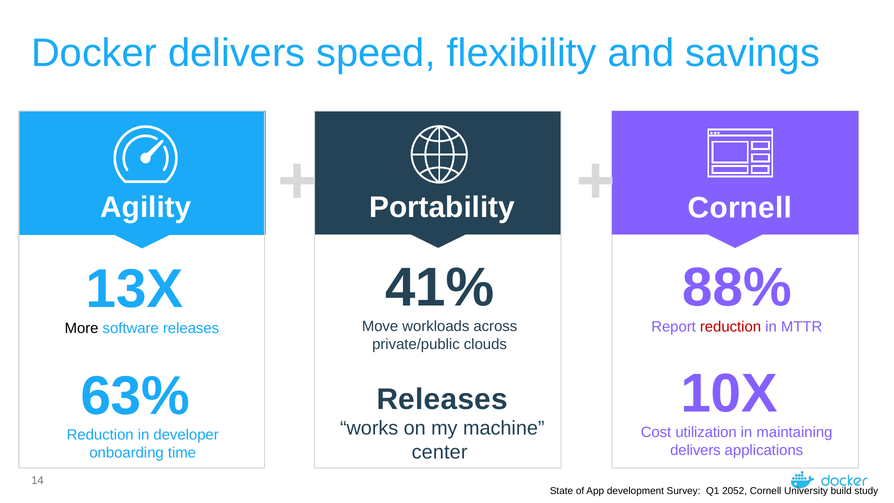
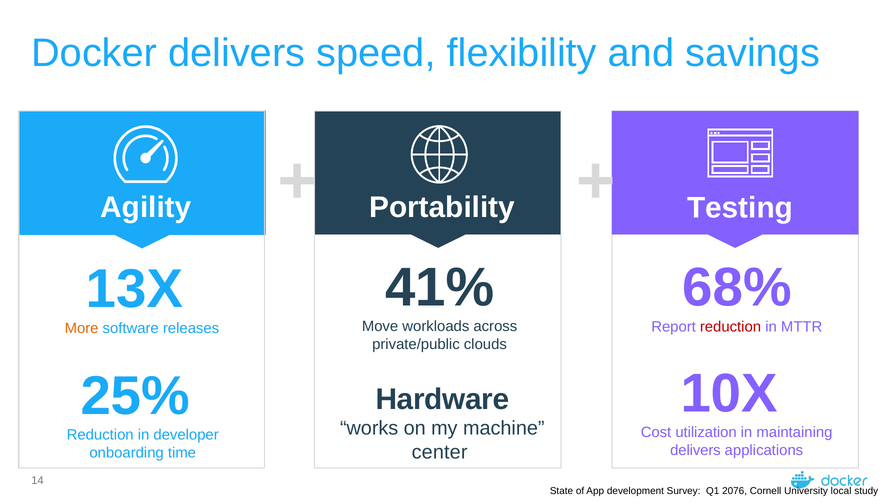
Portability Cornell: Cornell -> Testing
88%: 88% -> 68%
More colour: black -> orange
63%: 63% -> 25%
Releases at (442, 399): Releases -> Hardware
2052: 2052 -> 2076
build: build -> local
